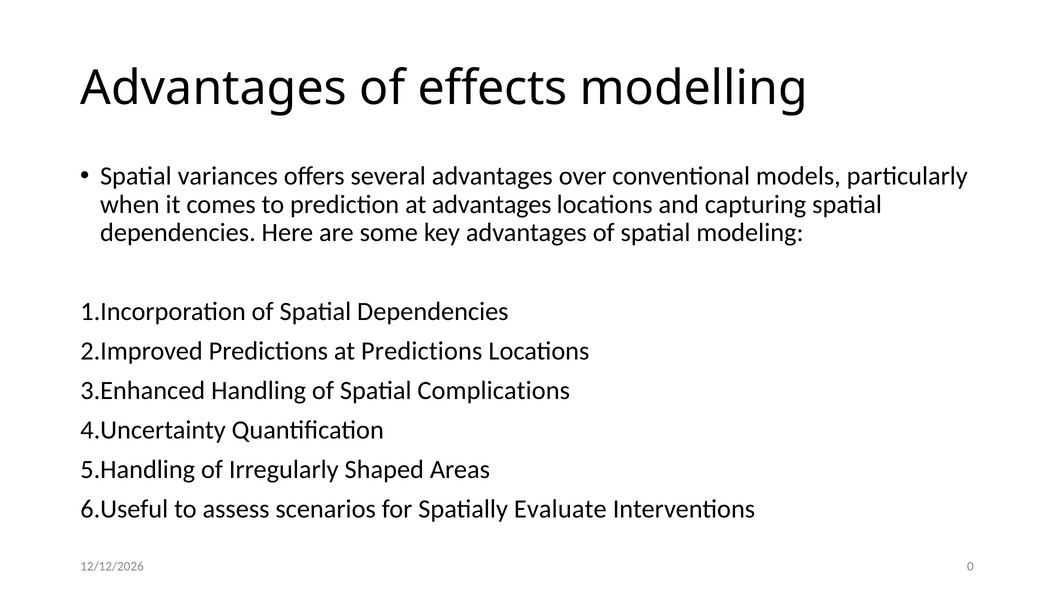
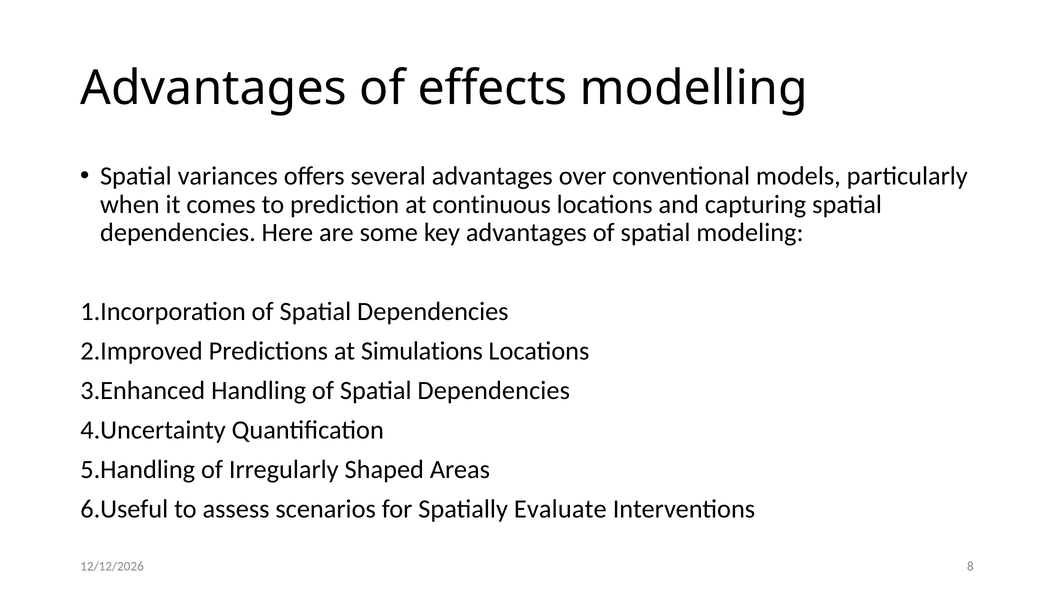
at advantages: advantages -> continuous
at Predictions: Predictions -> Simulations
Handling of Spatial Complications: Complications -> Dependencies
0: 0 -> 8
